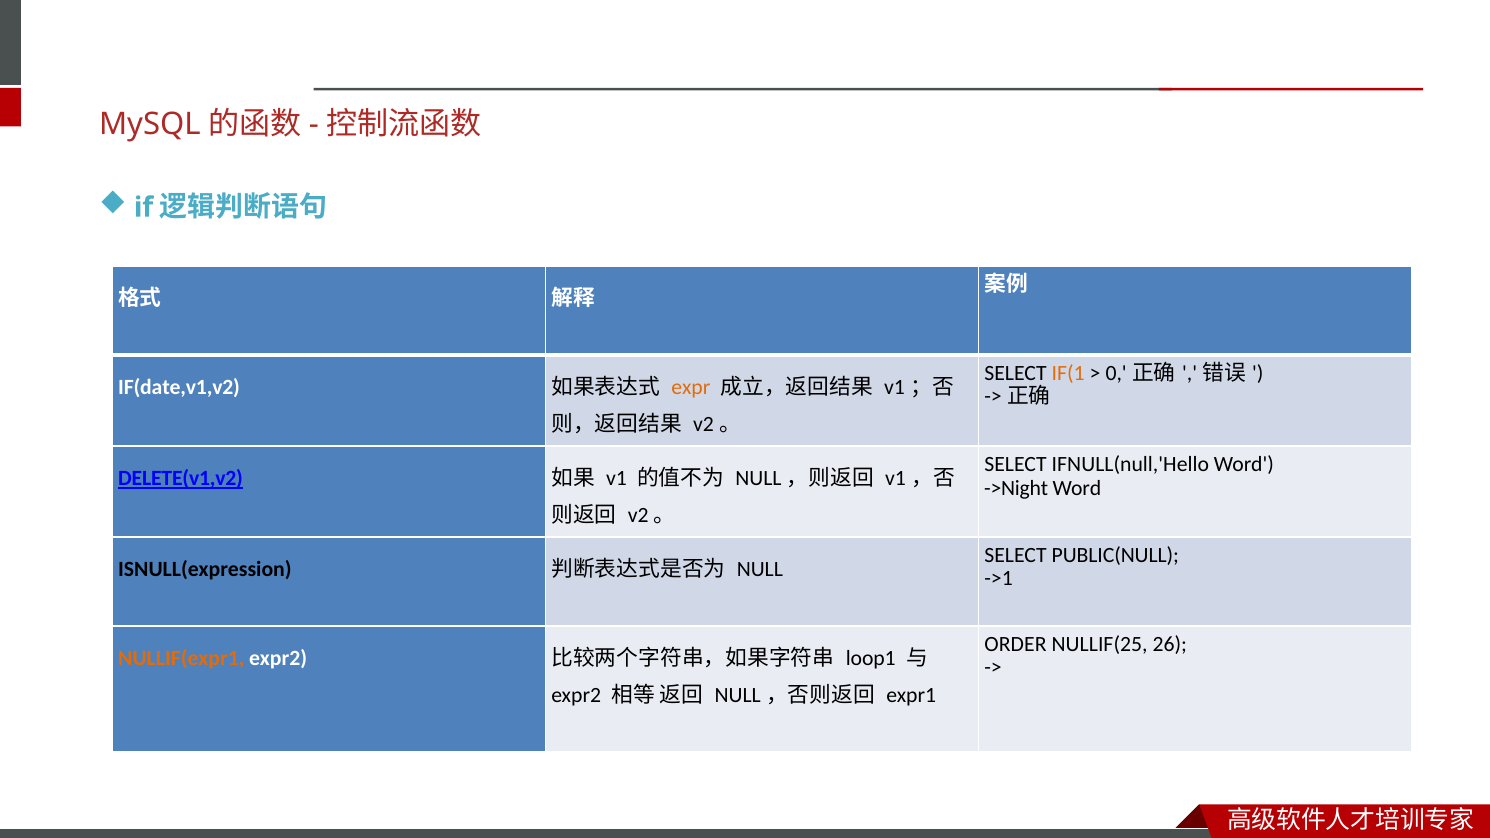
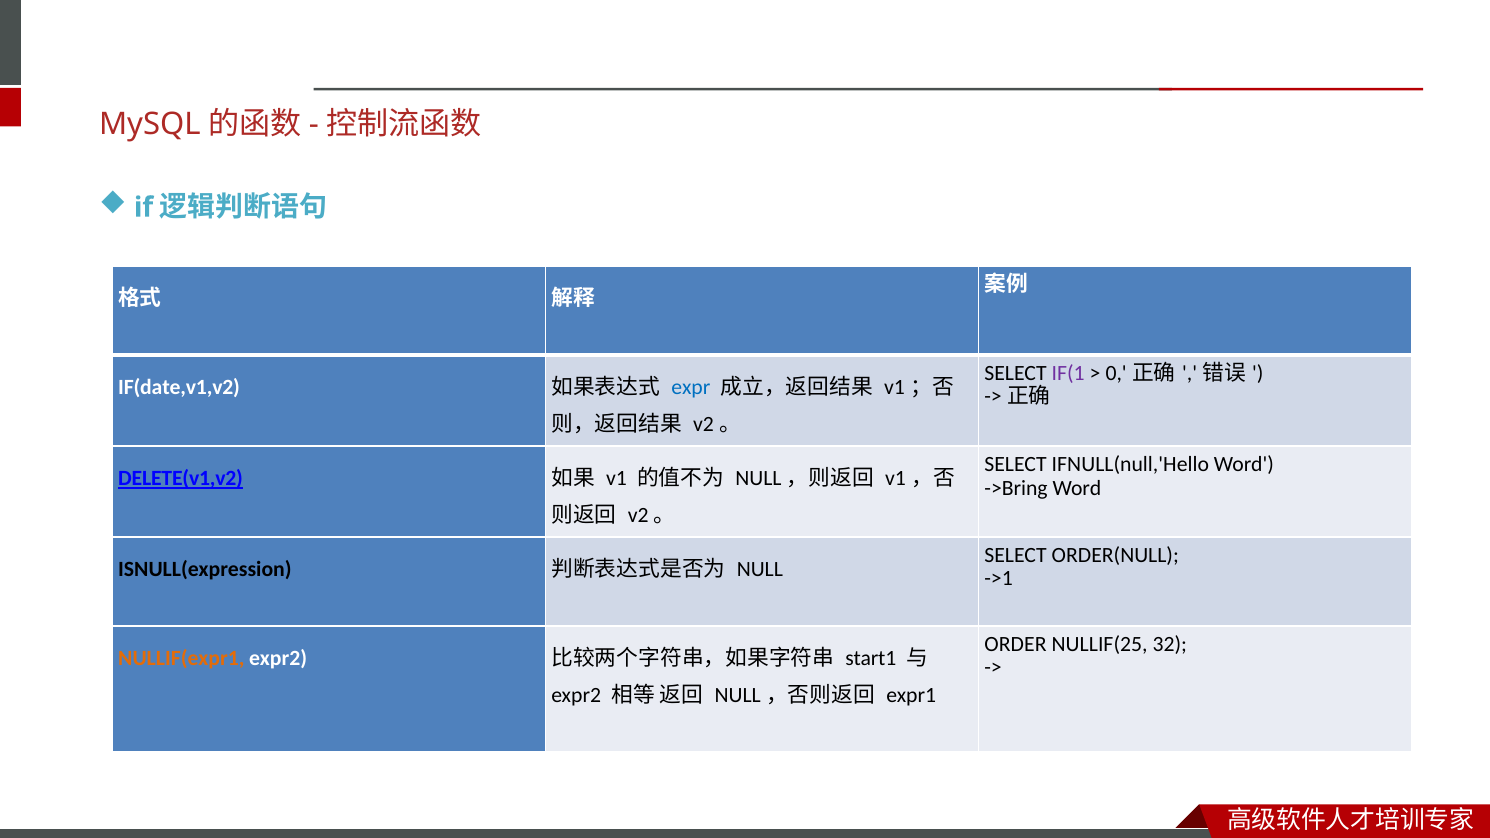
IF(1 colour: orange -> purple
expr colour: orange -> blue
->Night: ->Night -> ->Bring
PUBLIC(NULL: PUBLIC(NULL -> ORDER(NULL
26: 26 -> 32
loop1: loop1 -> start1
